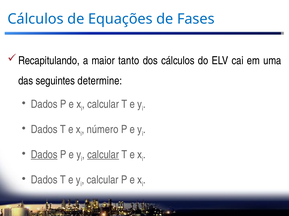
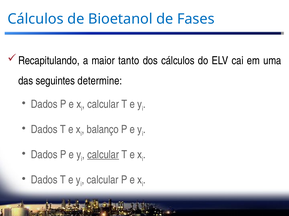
Equações: Equações -> Bioetanol
número: número -> balanço
Dados at (44, 155) underline: present -> none
